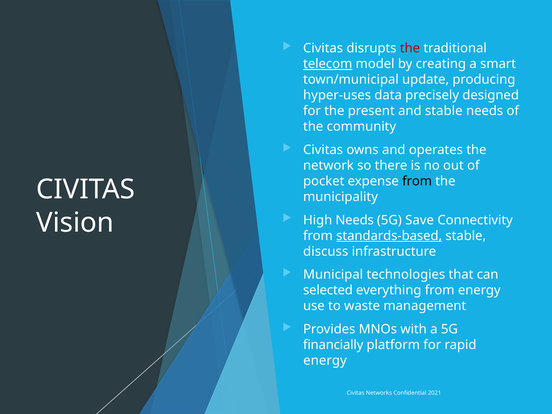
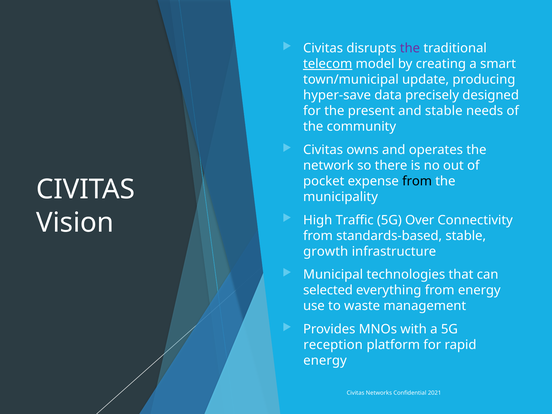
the at (410, 48) colour: red -> purple
hyper-uses: hyper-uses -> hyper-save
High Needs: Needs -> Traffic
Save: Save -> Over
standards-based underline: present -> none
discuss: discuss -> growth
financially: financially -> reception
